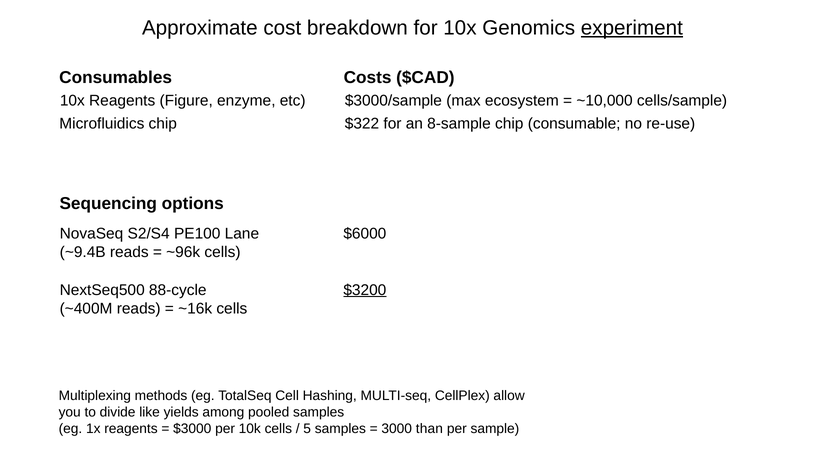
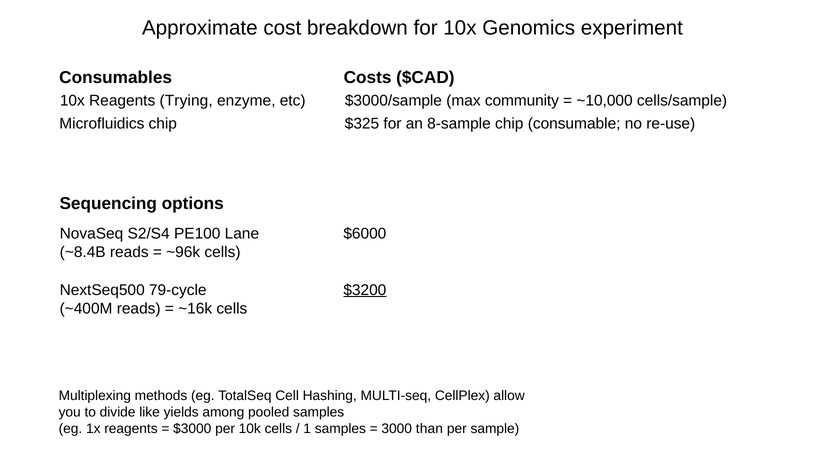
experiment underline: present -> none
Figure: Figure -> Trying
ecosystem: ecosystem -> community
$322: $322 -> $325
~9.4B: ~9.4B -> ~8.4B
88-cycle: 88-cycle -> 79-cycle
5: 5 -> 1
